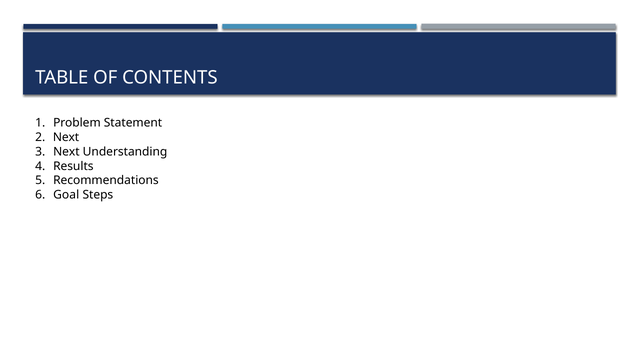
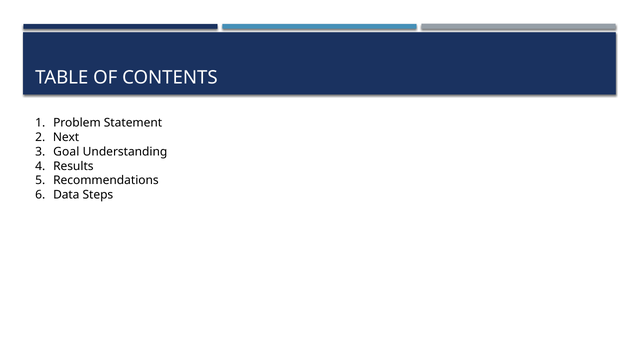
Next at (66, 152): Next -> Goal
Goal: Goal -> Data
